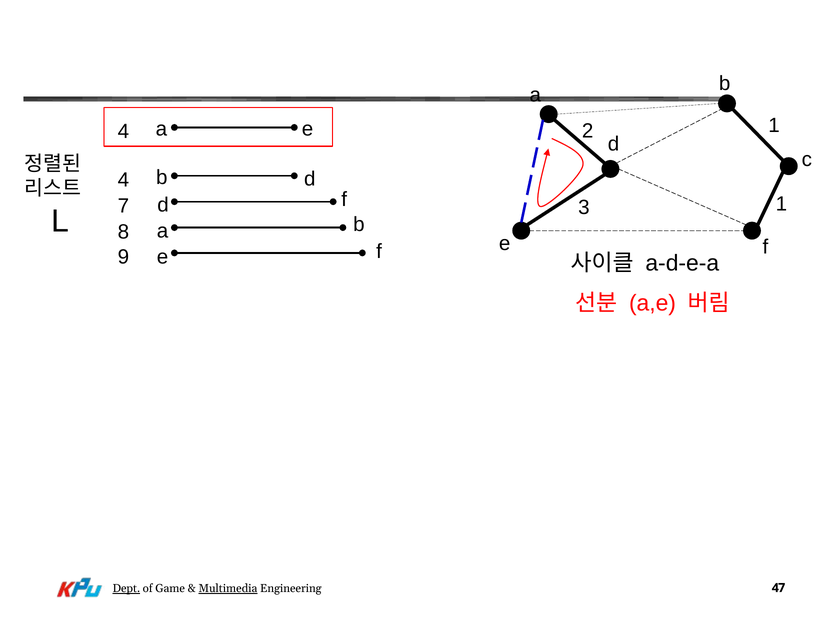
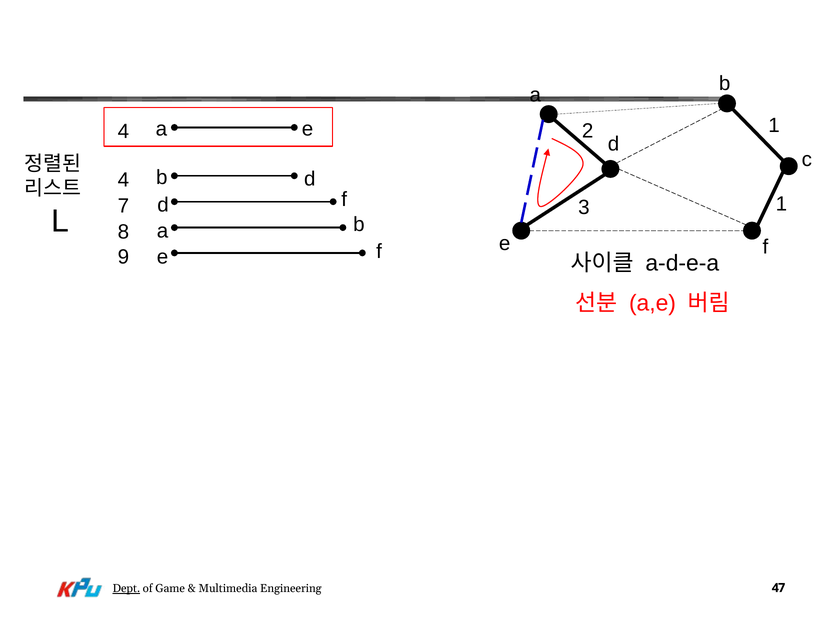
Multimedia underline: present -> none
